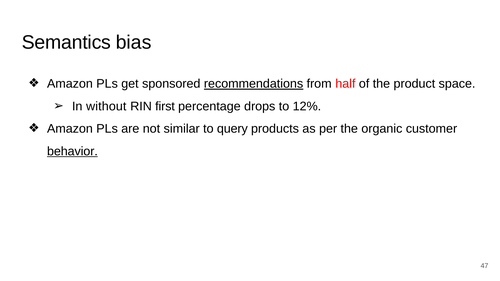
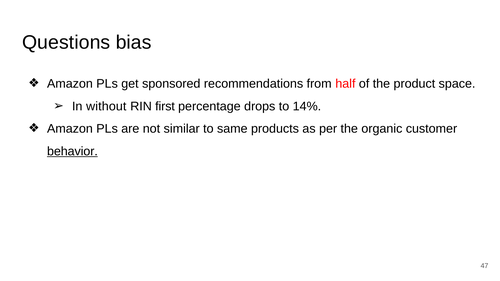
Semantics: Semantics -> Questions
recommendations underline: present -> none
12%: 12% -> 14%
query: query -> same
